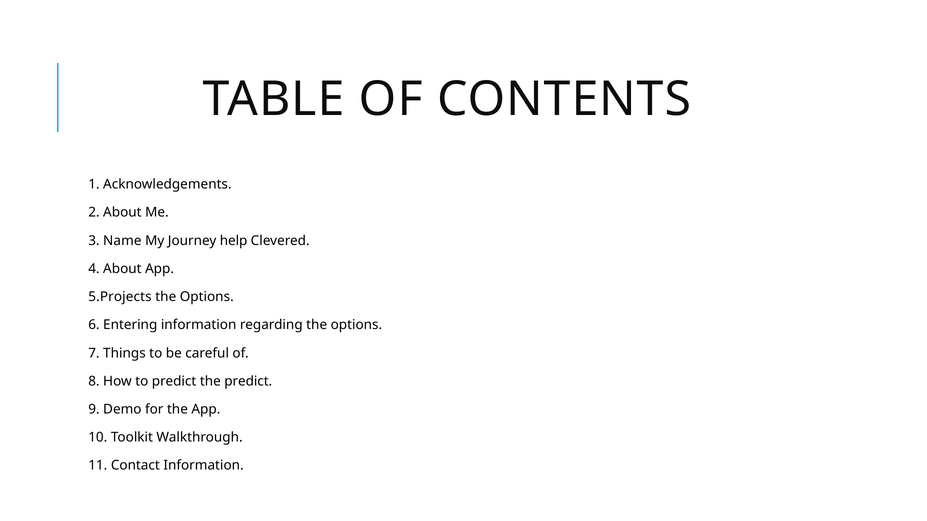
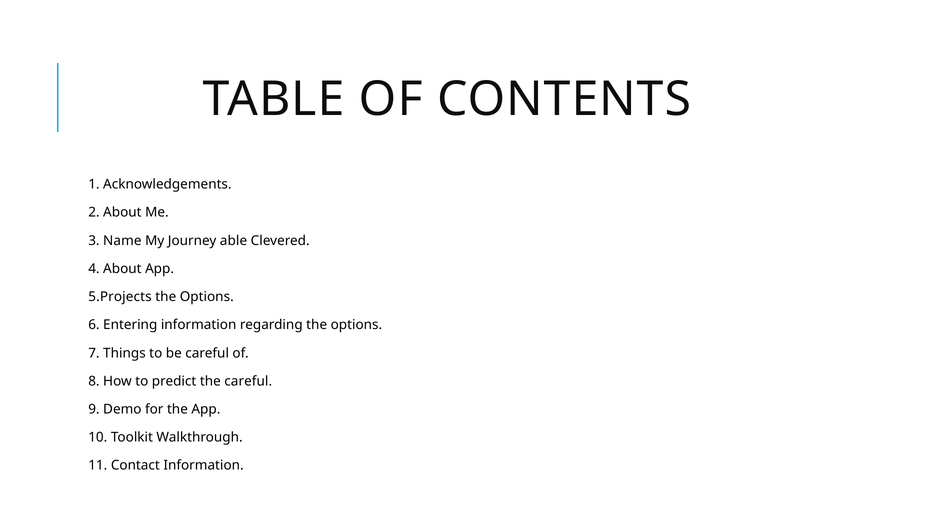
help: help -> able
the predict: predict -> careful
